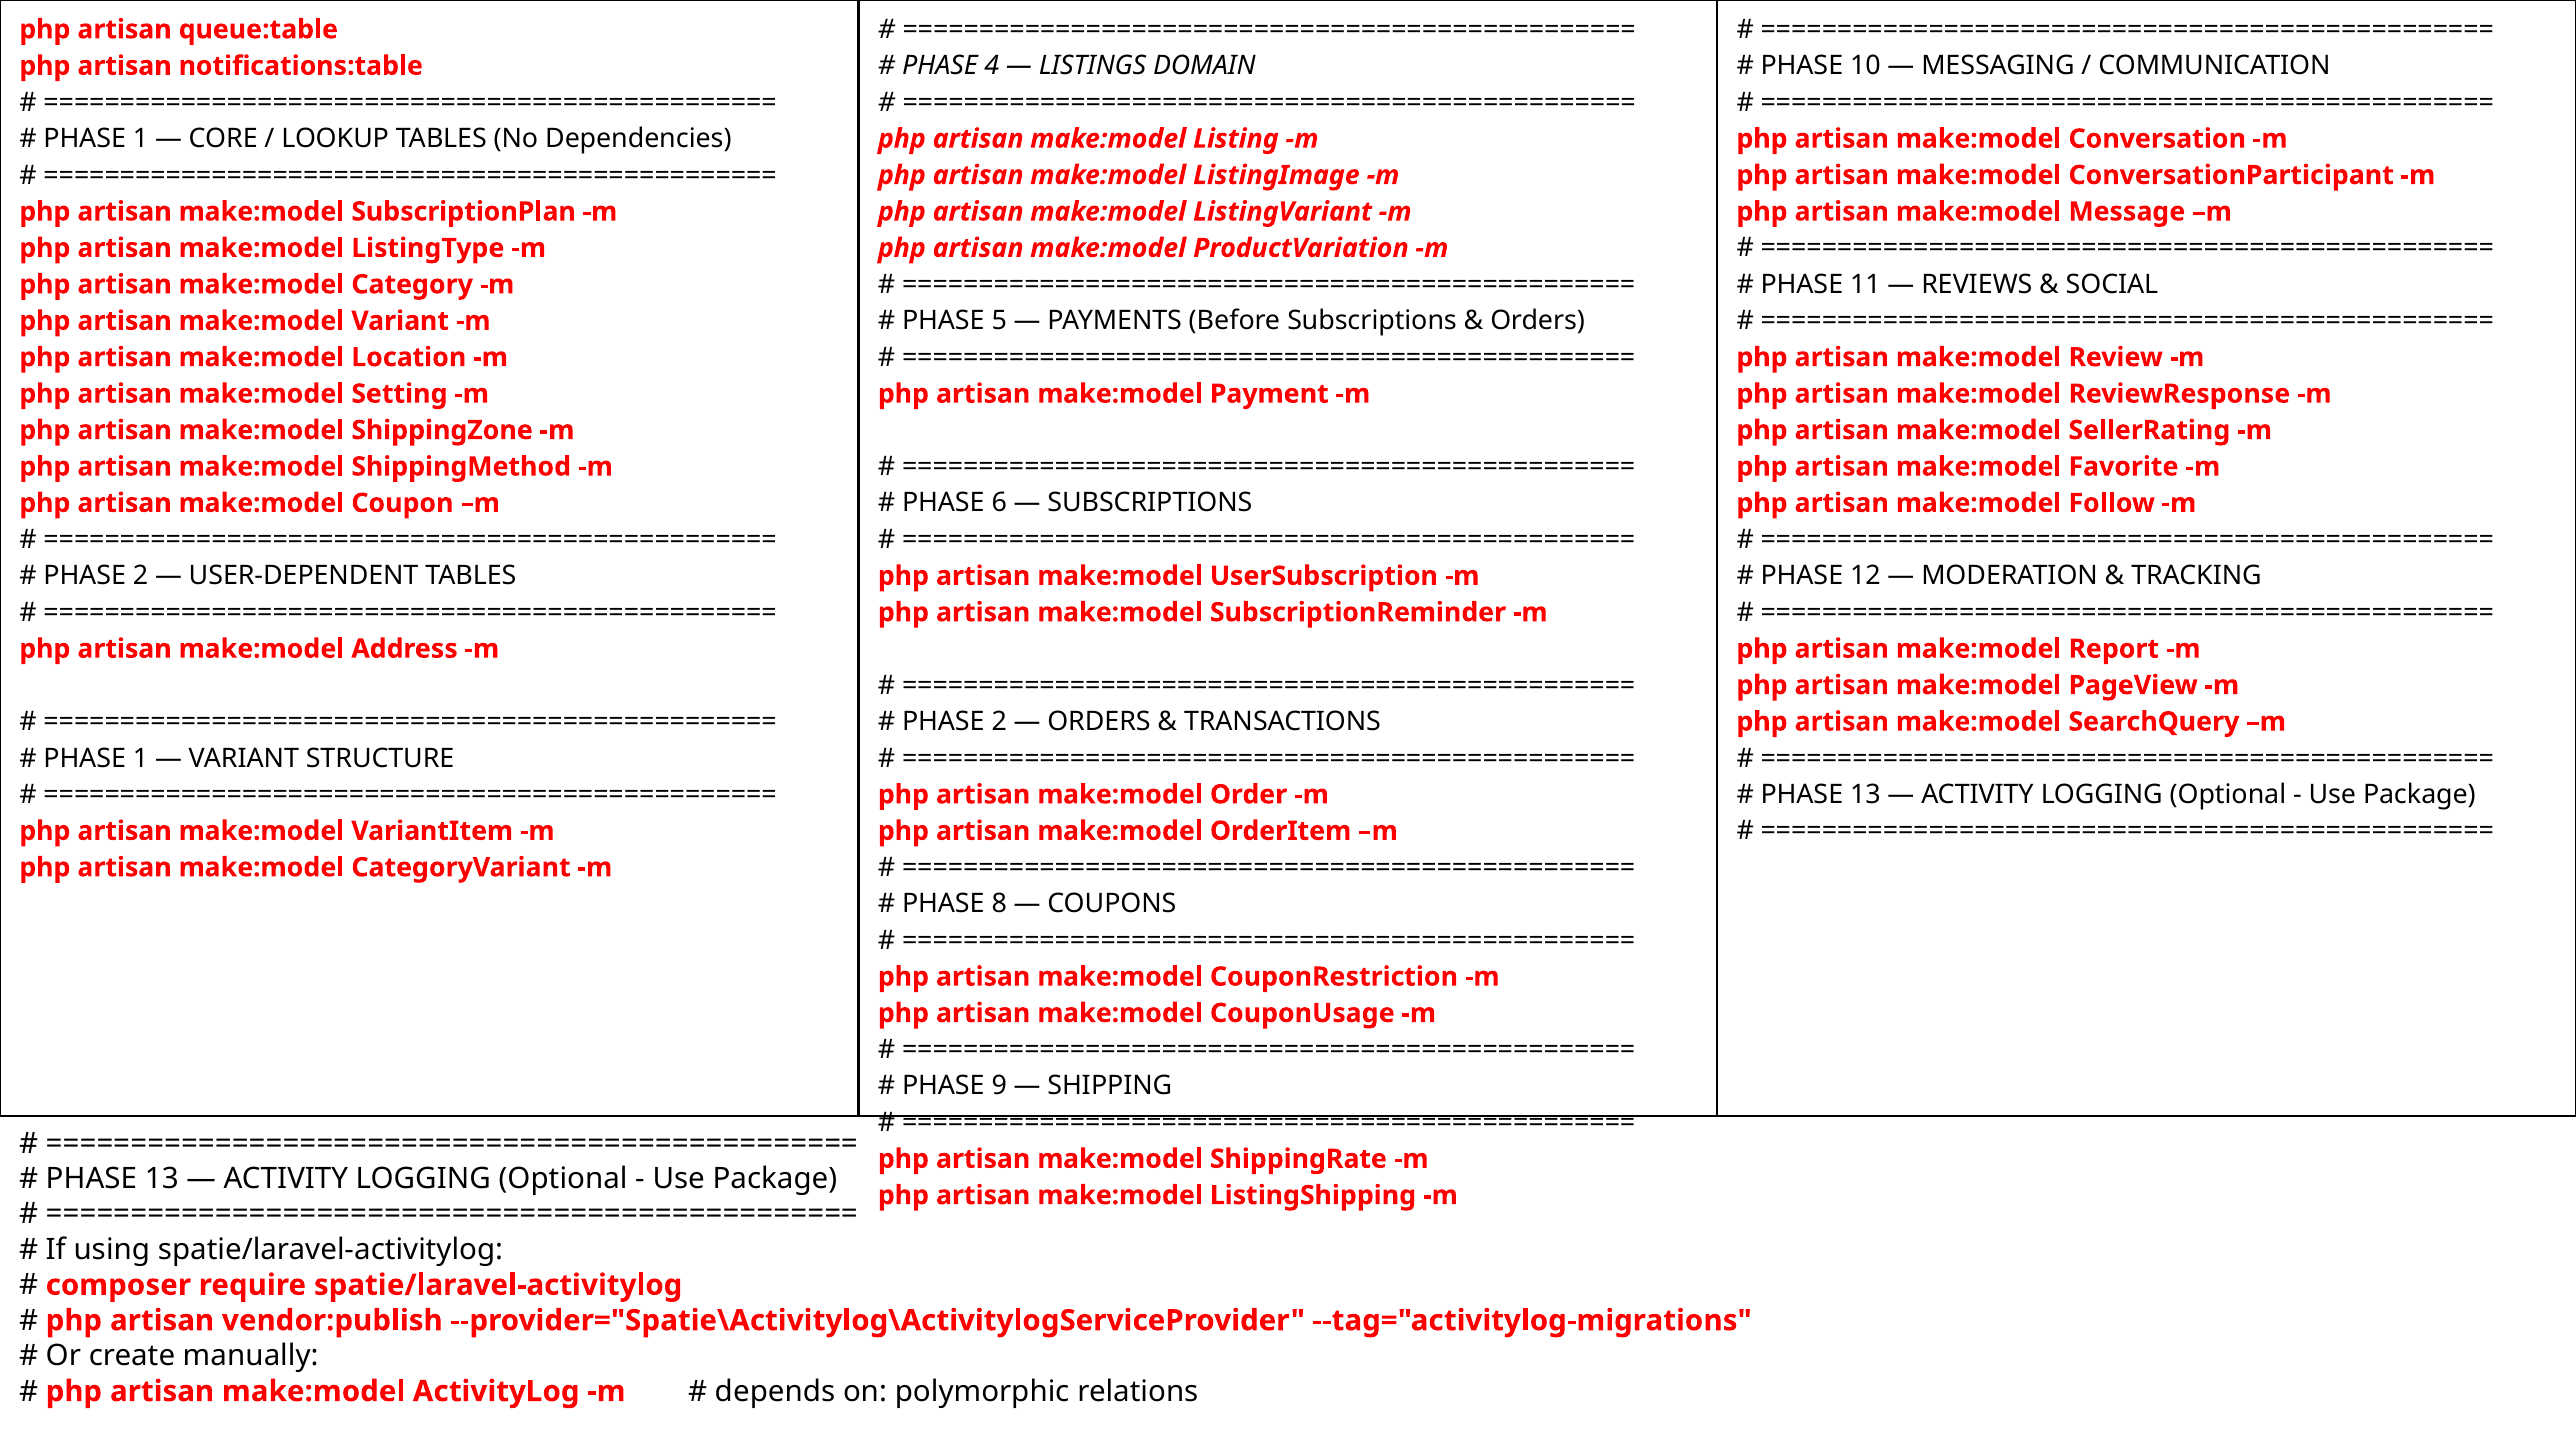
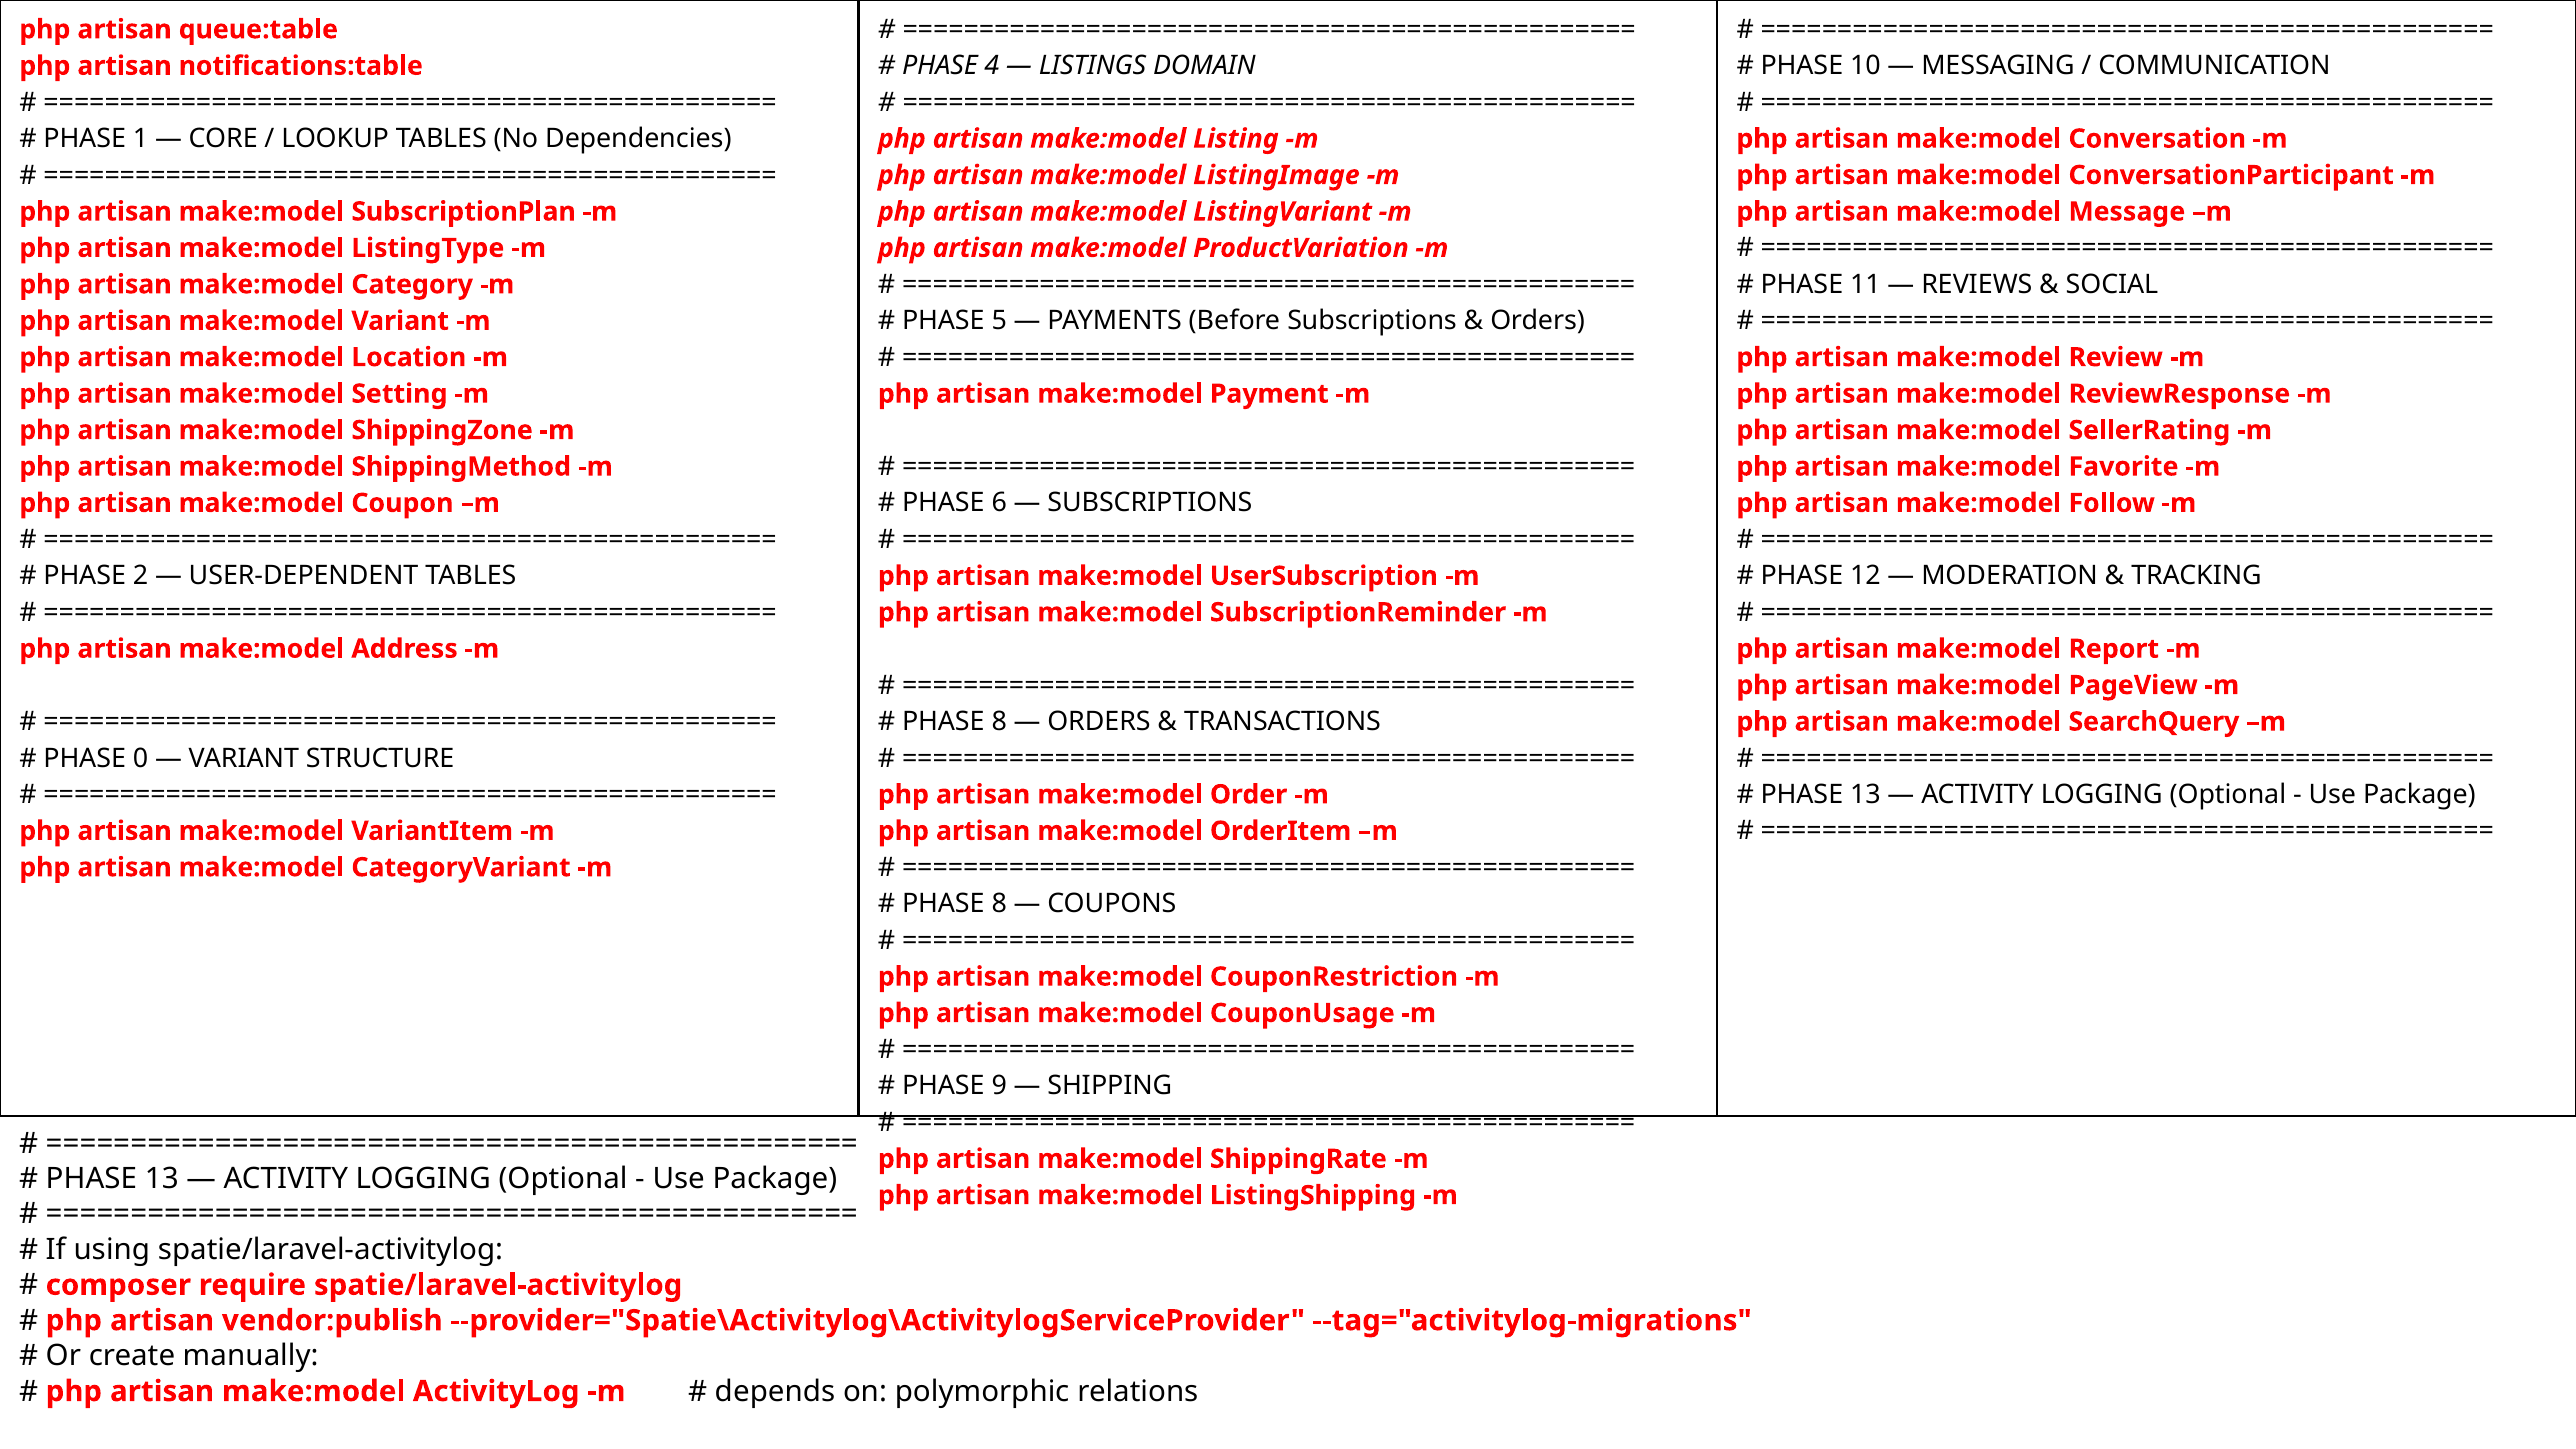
2 at (999, 722): 2 -> 8
1 at (141, 758): 1 -> 0
